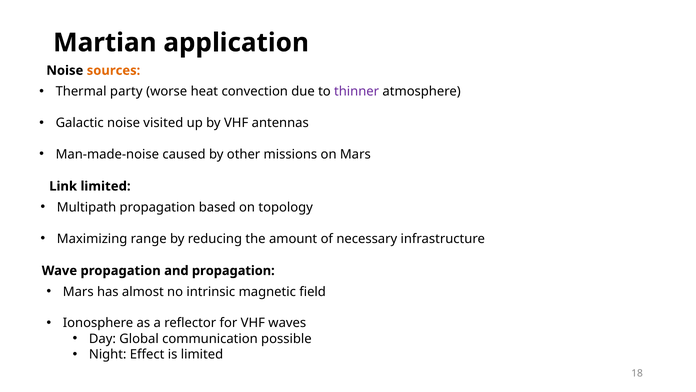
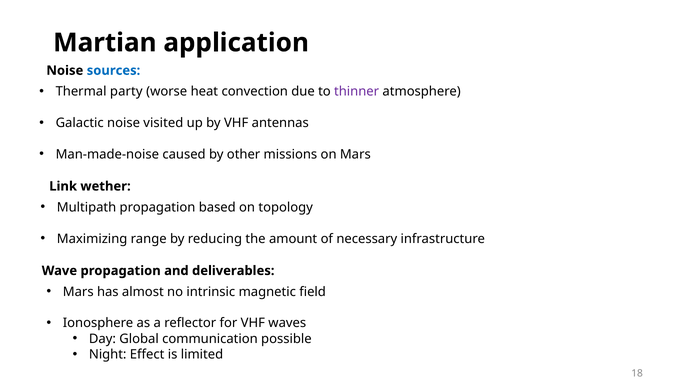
sources colour: orange -> blue
Link limited: limited -> wether
and propagation: propagation -> deliverables
